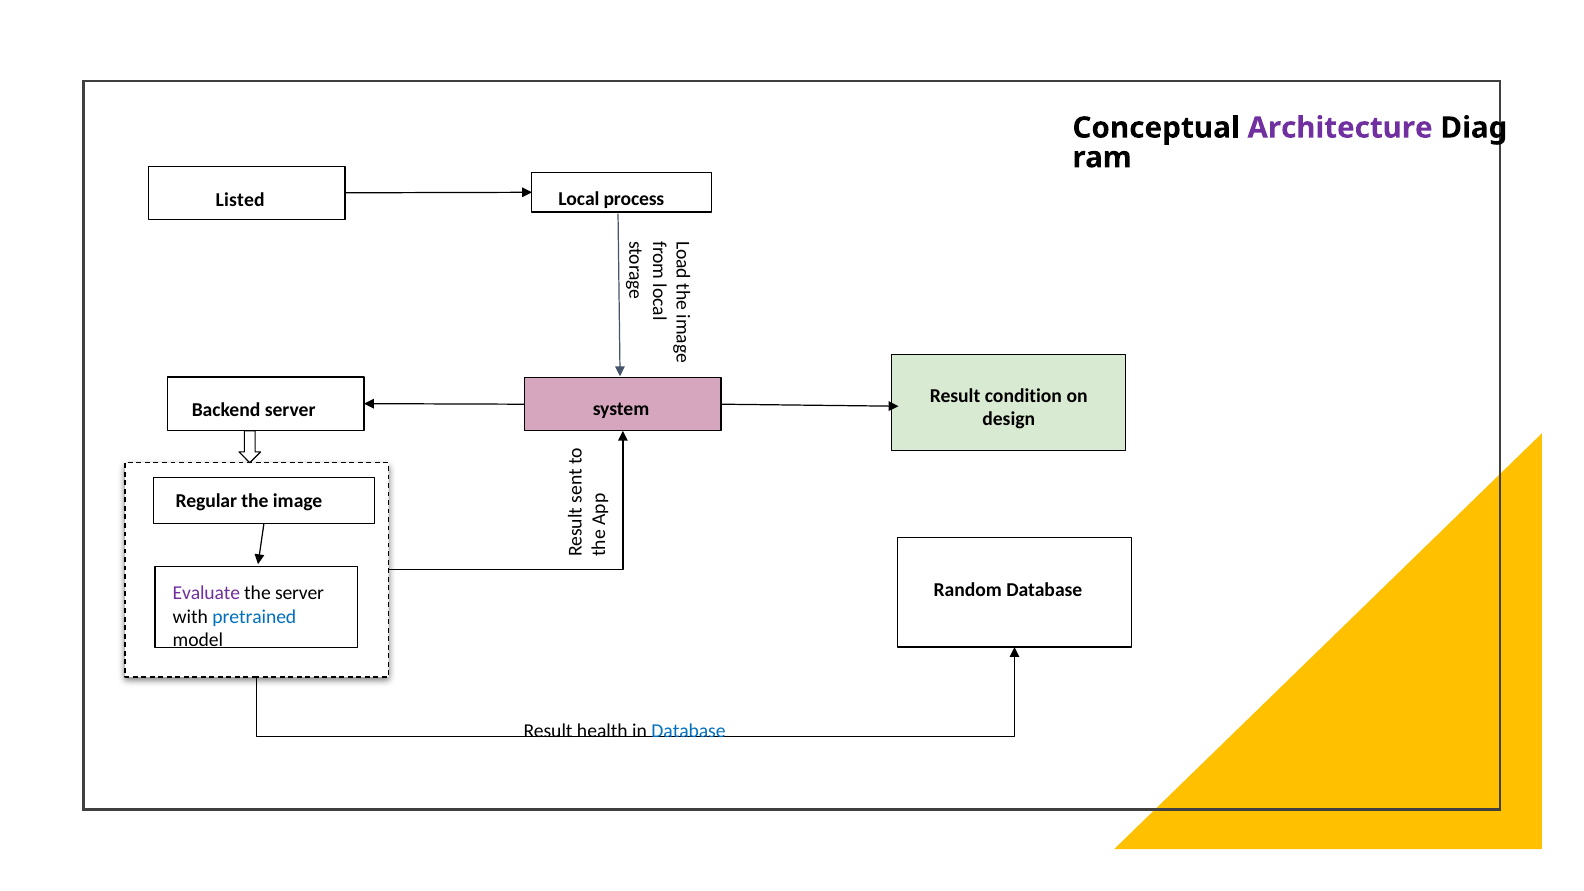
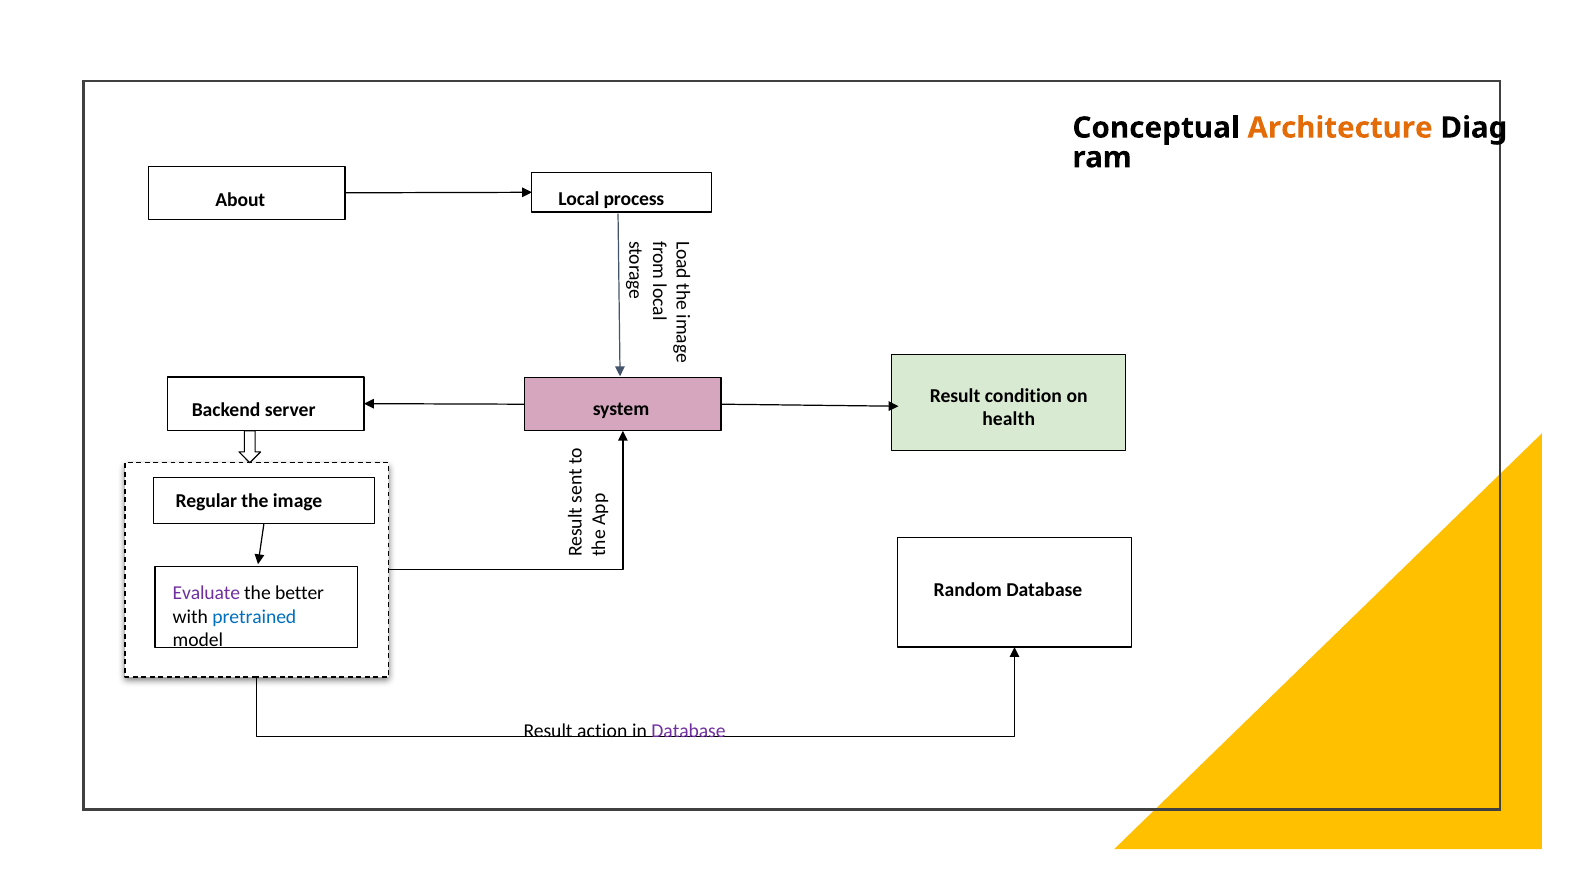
Architecture colour: purple -> orange
Listed: Listed -> About
design: design -> health
the server: server -> better
health: health -> action
Database at (689, 731) colour: blue -> purple
